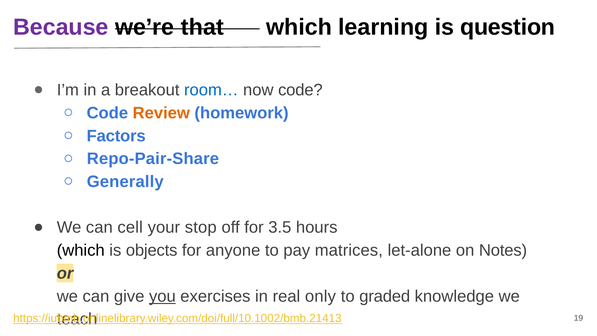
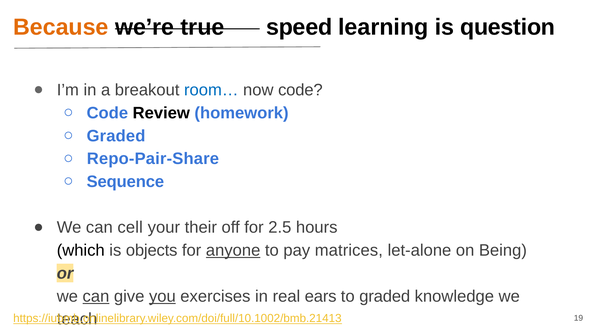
Because colour: purple -> orange
that: that -> true
which at (299, 27): which -> speed
Review colour: orange -> black
Factors at (116, 136): Factors -> Graded
Generally: Generally -> Sequence
stop: stop -> their
3.5: 3.5 -> 2.5
anyone underline: none -> present
Notes: Notes -> Being
can at (96, 296) underline: none -> present
only: only -> ears
